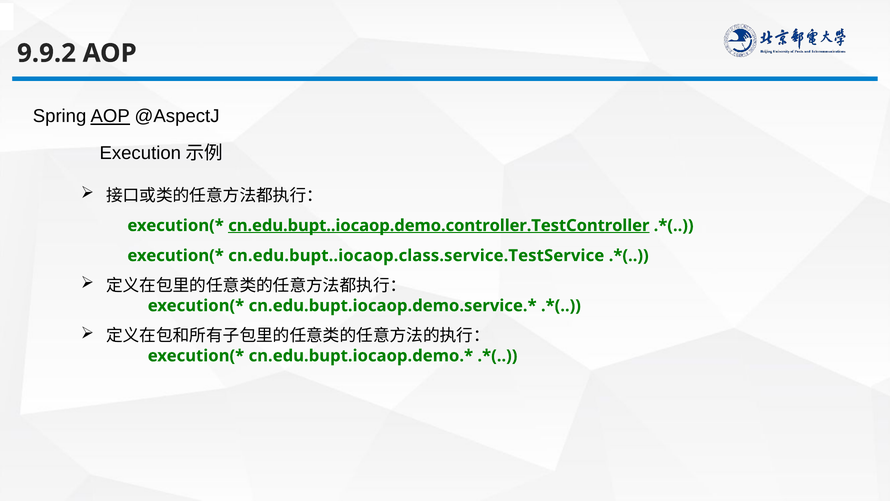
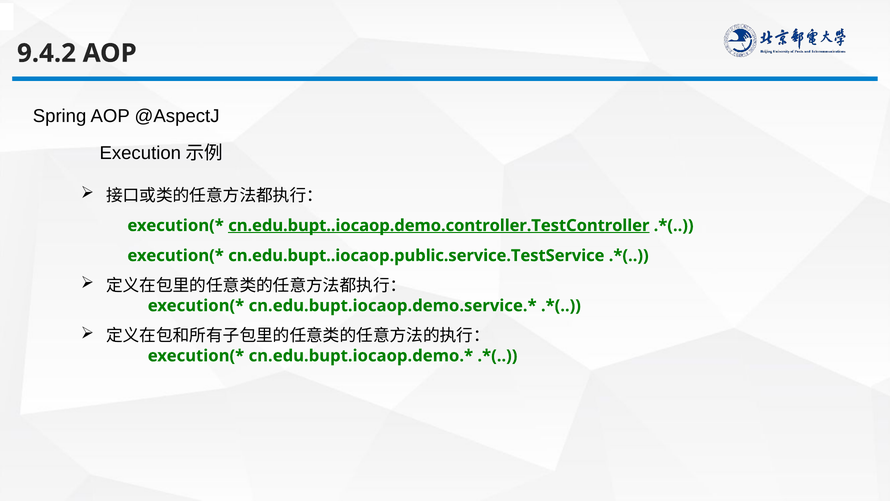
9.9.2: 9.9.2 -> 9.4.2
AOP at (110, 116) underline: present -> none
cn.edu.bupt..iocaop.class.service.TestService: cn.edu.bupt..iocaop.class.service.TestService -> cn.edu.bupt..iocaop.public.service.TestService
